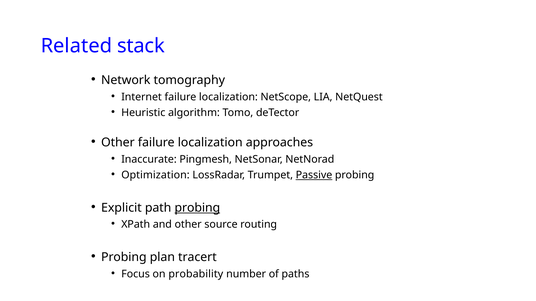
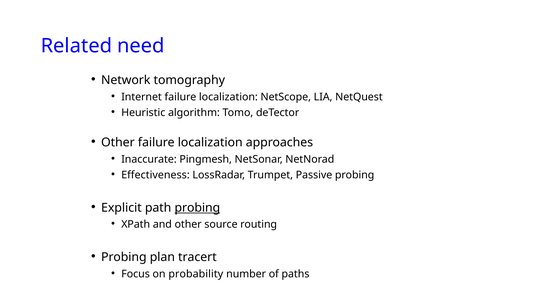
stack: stack -> need
Optimization: Optimization -> Effectiveness
Passive underline: present -> none
